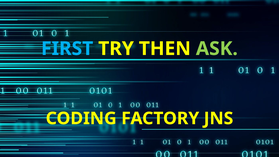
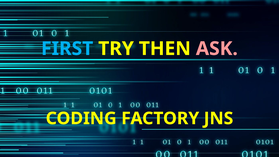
ASK colour: light green -> pink
